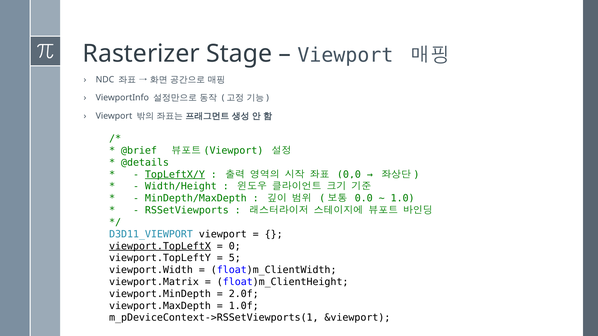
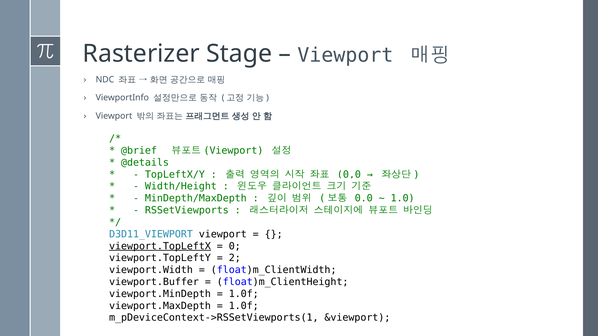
TopLeftX/Y underline: present -> none
5: 5 -> 2
viewport.Matrix: viewport.Matrix -> viewport.Buffer
2.0f at (244, 294): 2.0f -> 1.0f
